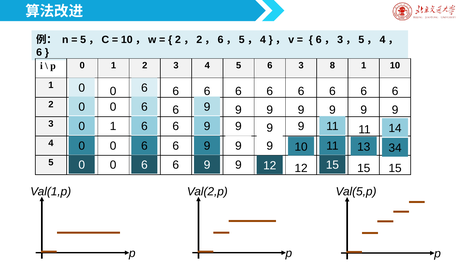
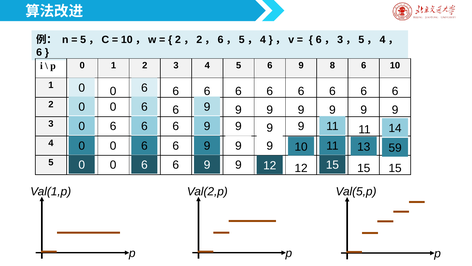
5 6 3: 3 -> 9
8 1: 1 -> 6
1 at (113, 126): 1 -> 6
34: 34 -> 59
